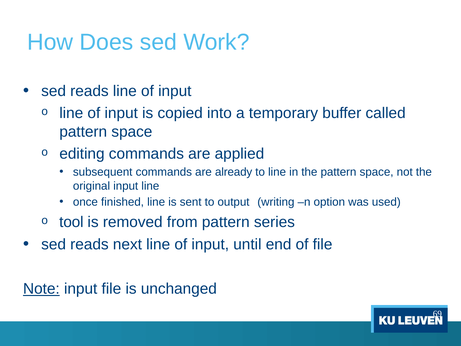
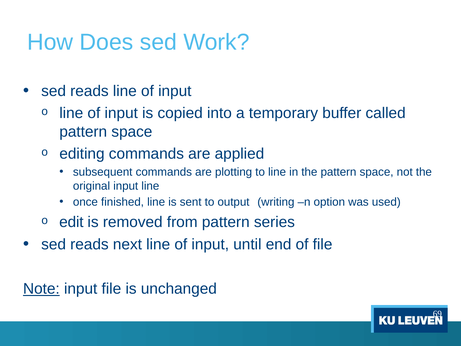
already: already -> plotting
tool: tool -> edit
